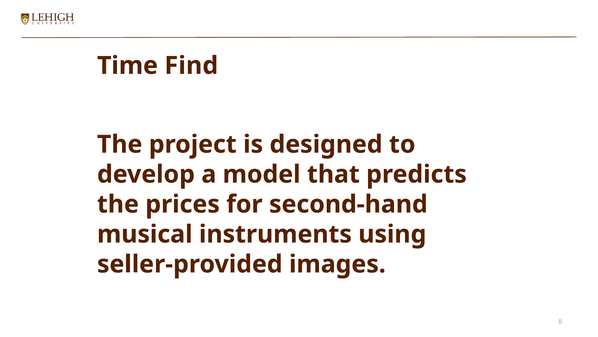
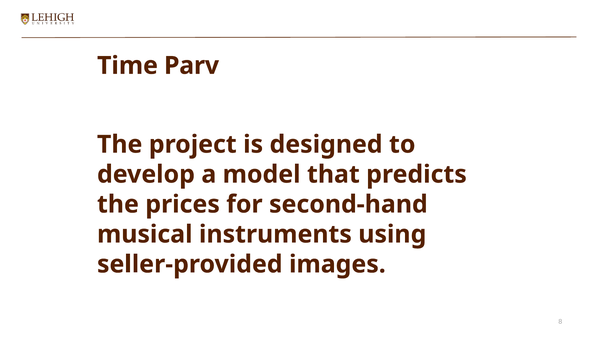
Find: Find -> Parv
